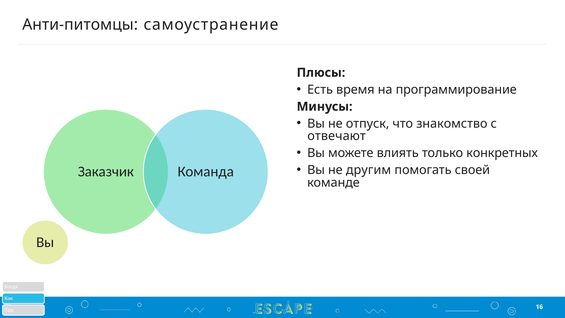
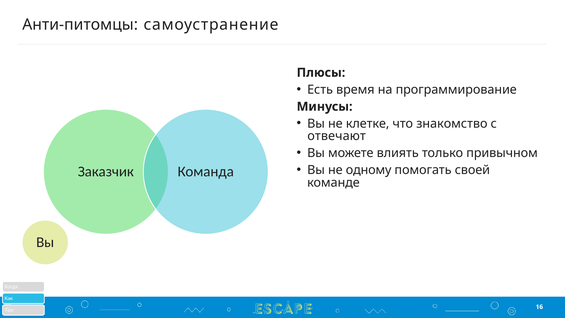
отпуск: отпуск -> клетке
конкретных: конкретных -> привычном
другим: другим -> одному
